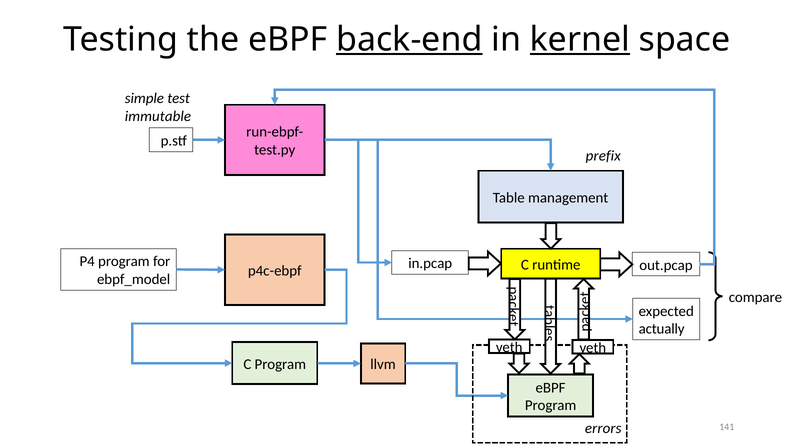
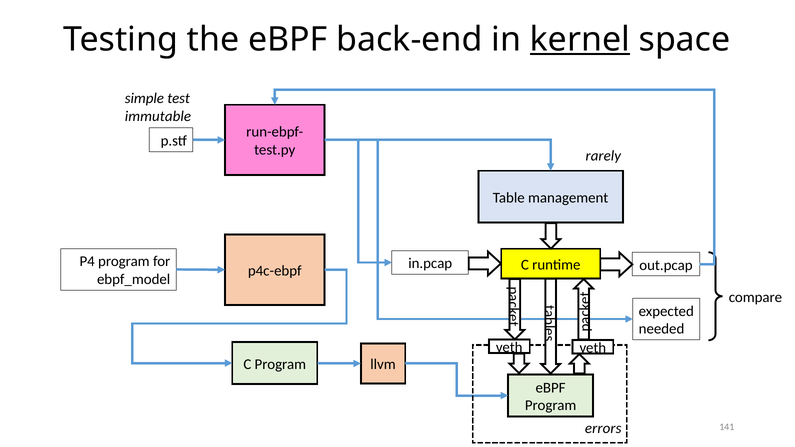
back-end underline: present -> none
prefix: prefix -> rarely
actually: actually -> needed
